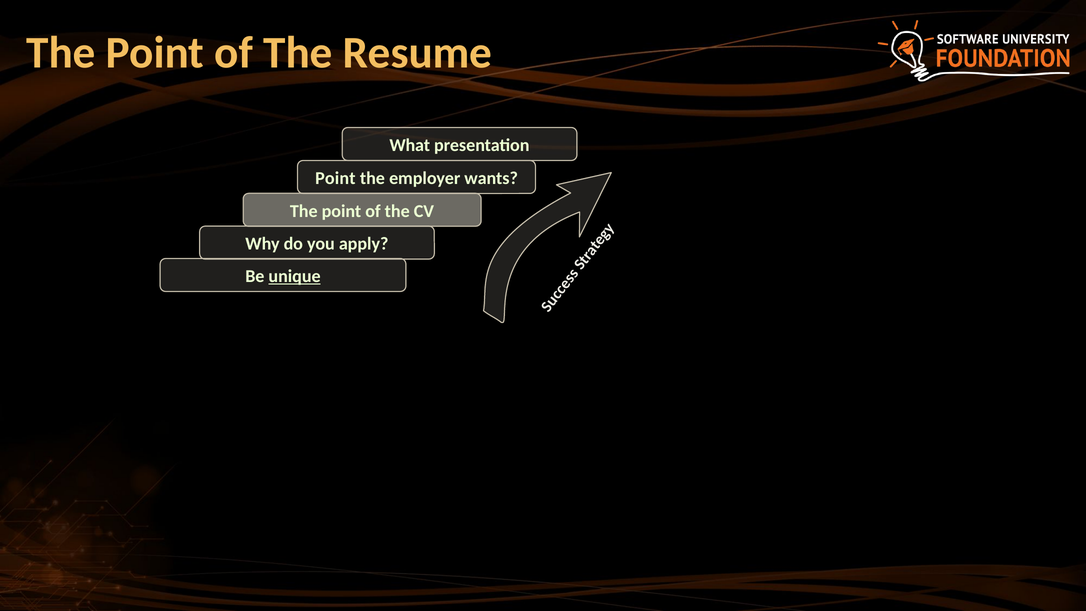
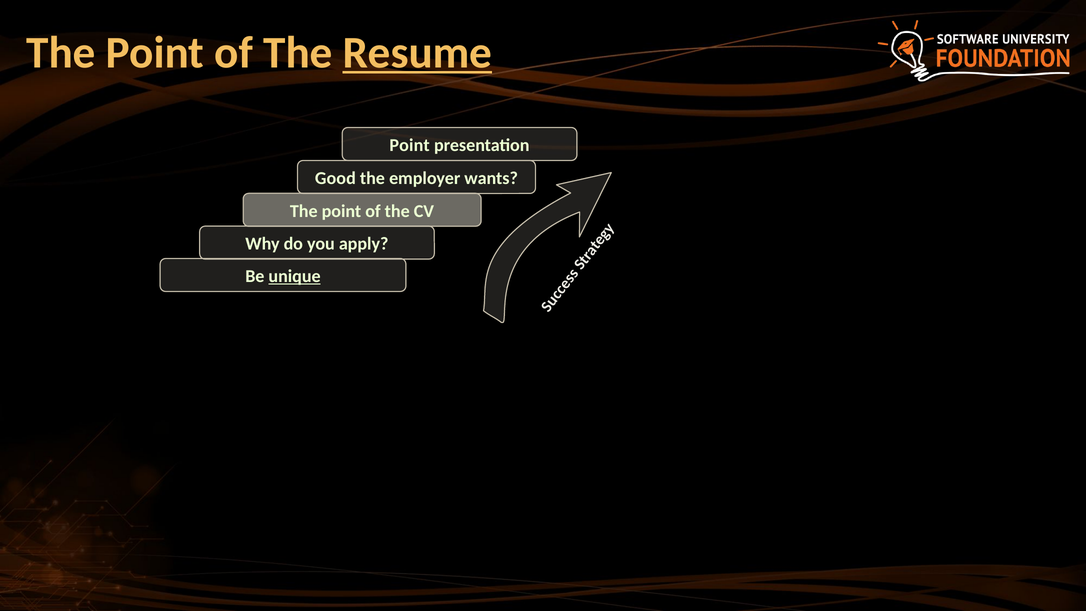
Resume underline: none -> present
What at (410, 145): What -> Point
Point at (335, 178): Point -> Good
